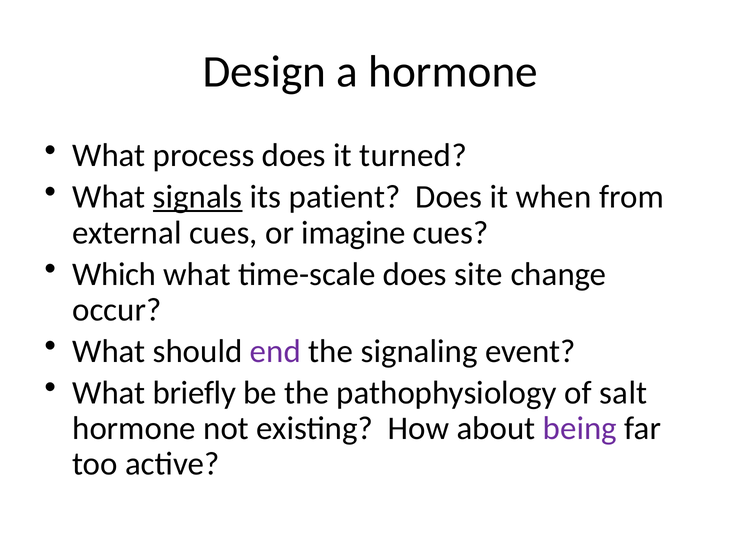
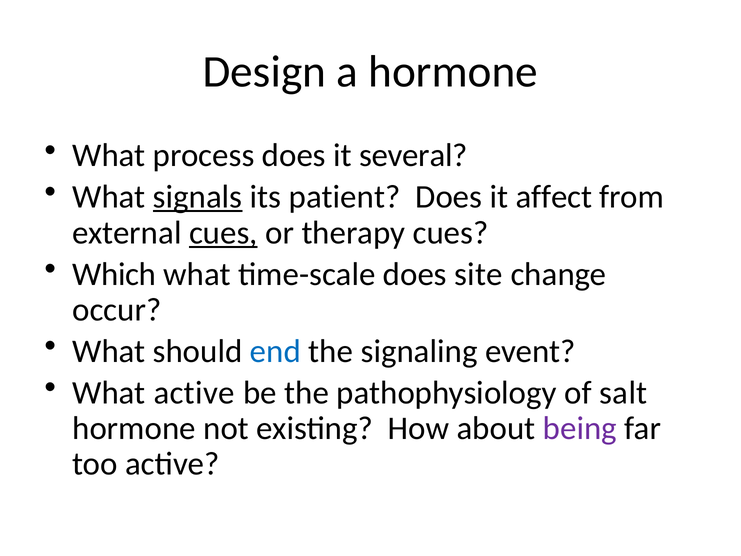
turned: turned -> several
when: when -> affect
cues at (223, 233) underline: none -> present
imagine: imagine -> therapy
end colour: purple -> blue
What briefly: briefly -> active
